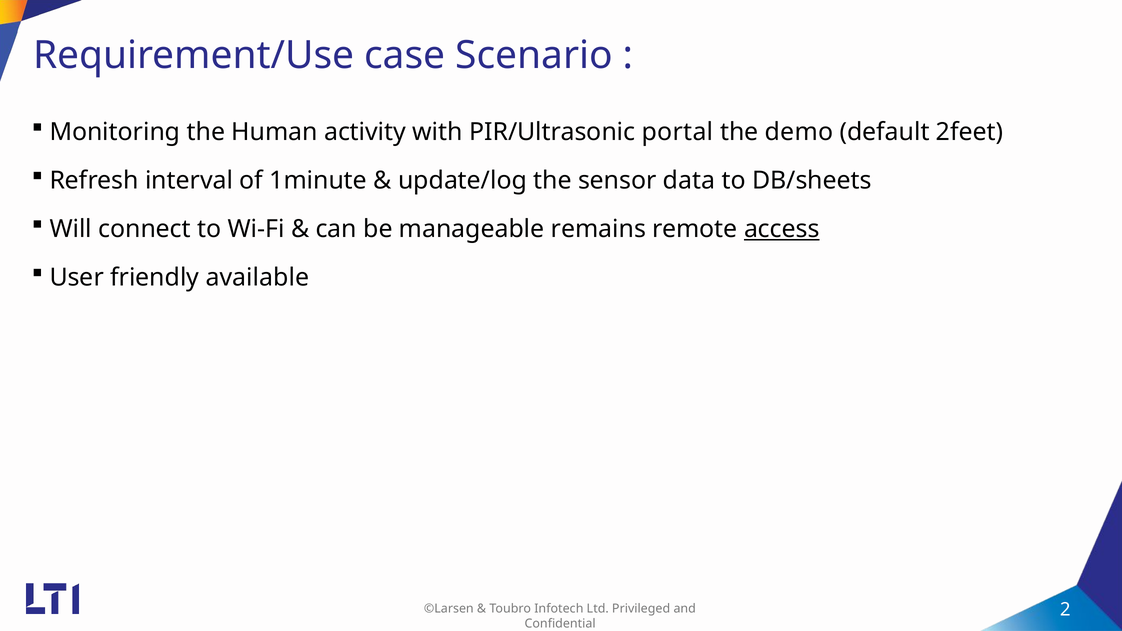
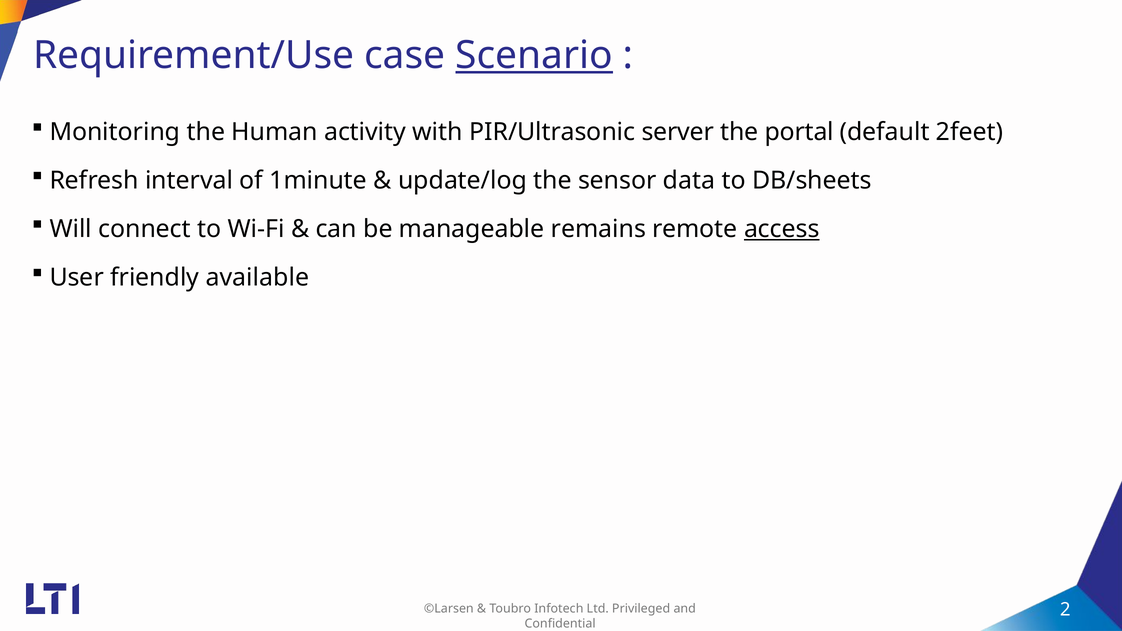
Scenario underline: none -> present
portal: portal -> server
demo: demo -> portal
